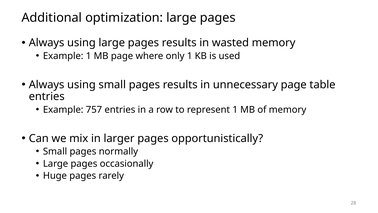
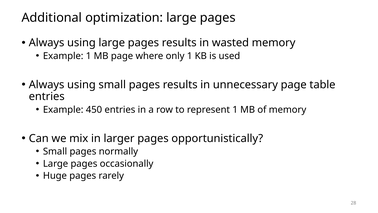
757: 757 -> 450
